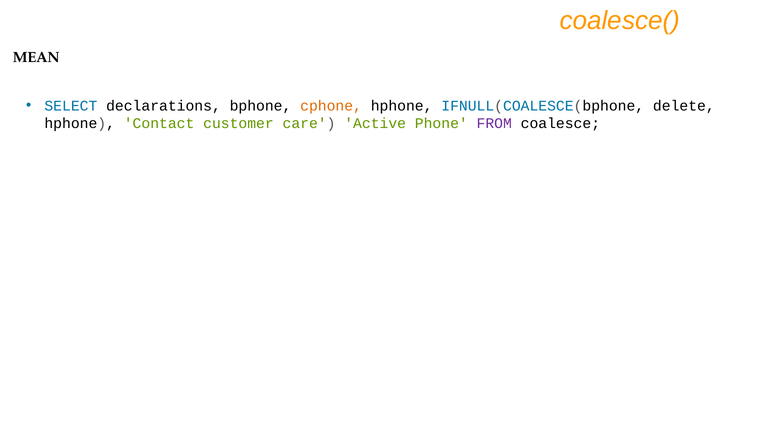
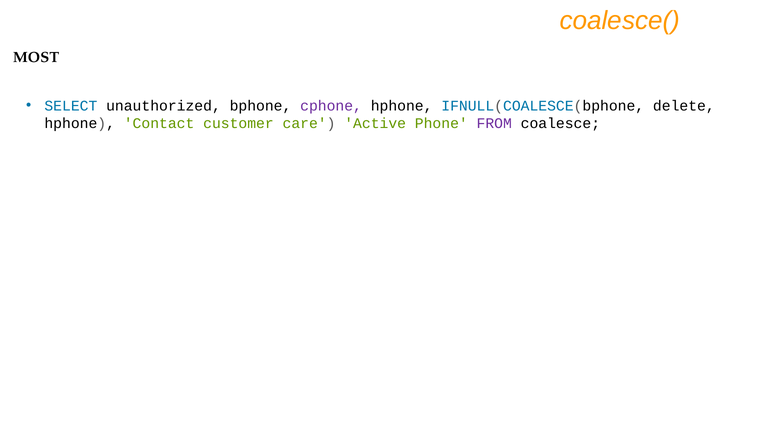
MEAN: MEAN -> MOST
declarations: declarations -> unauthorized
cphone colour: orange -> purple
